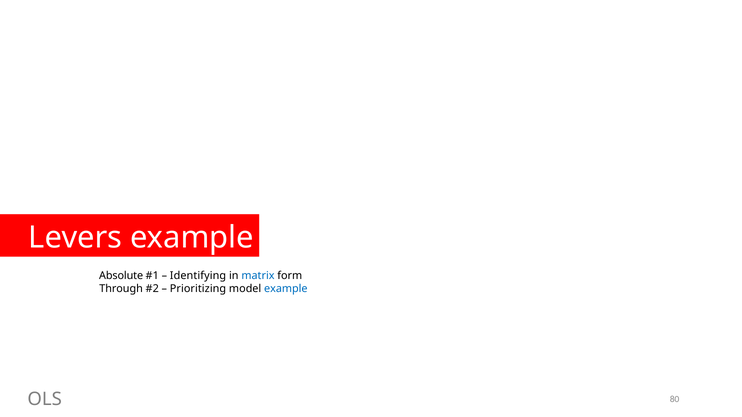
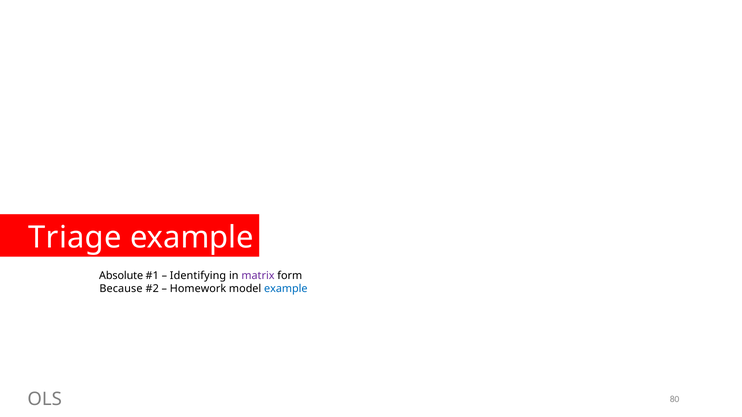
Levers: Levers -> Triage
matrix colour: blue -> purple
Through: Through -> Because
Prioritizing: Prioritizing -> Homework
